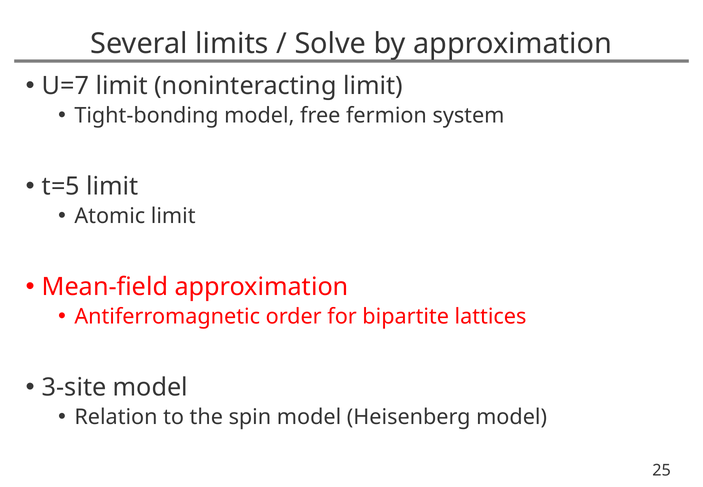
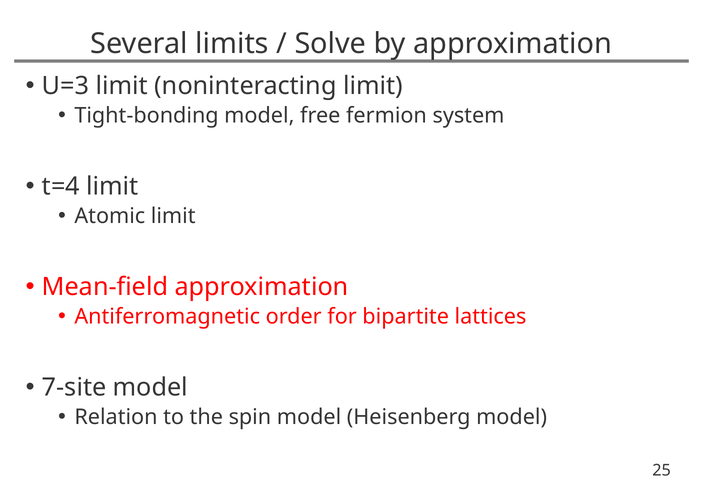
U=7: U=7 -> U=3
t=5: t=5 -> t=4
3-site: 3-site -> 7-site
